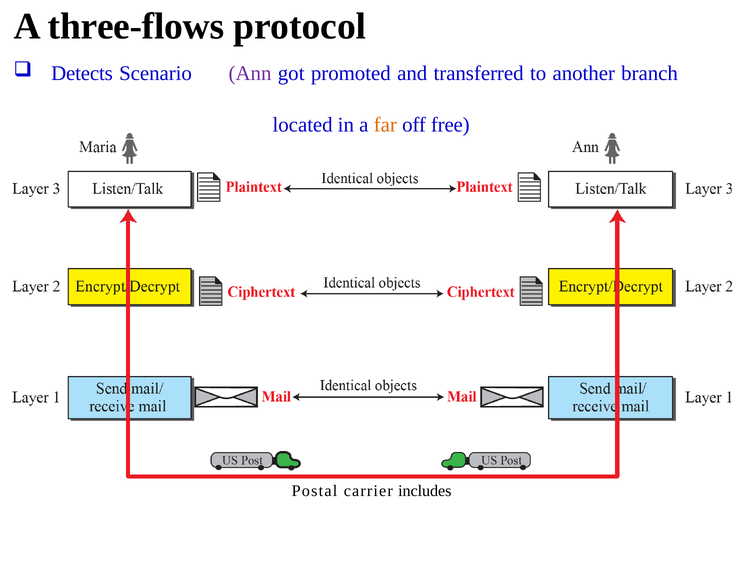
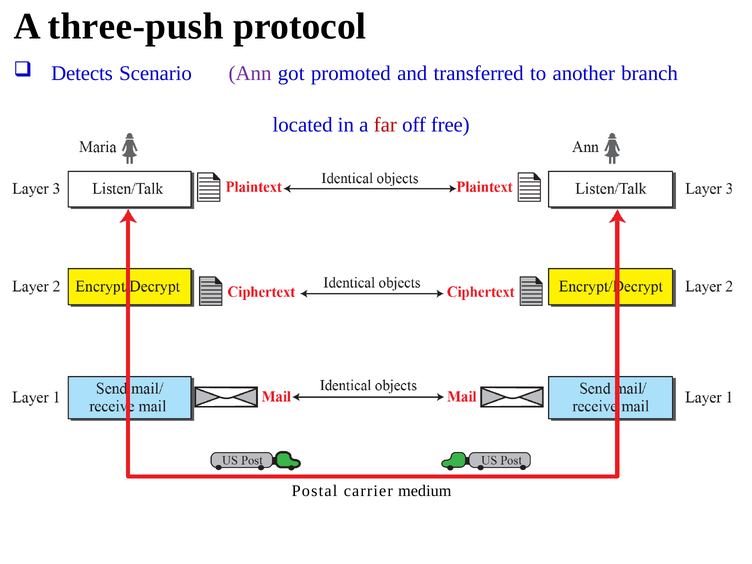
three-flows: three-flows -> three-push
far colour: orange -> red
includes: includes -> medium
